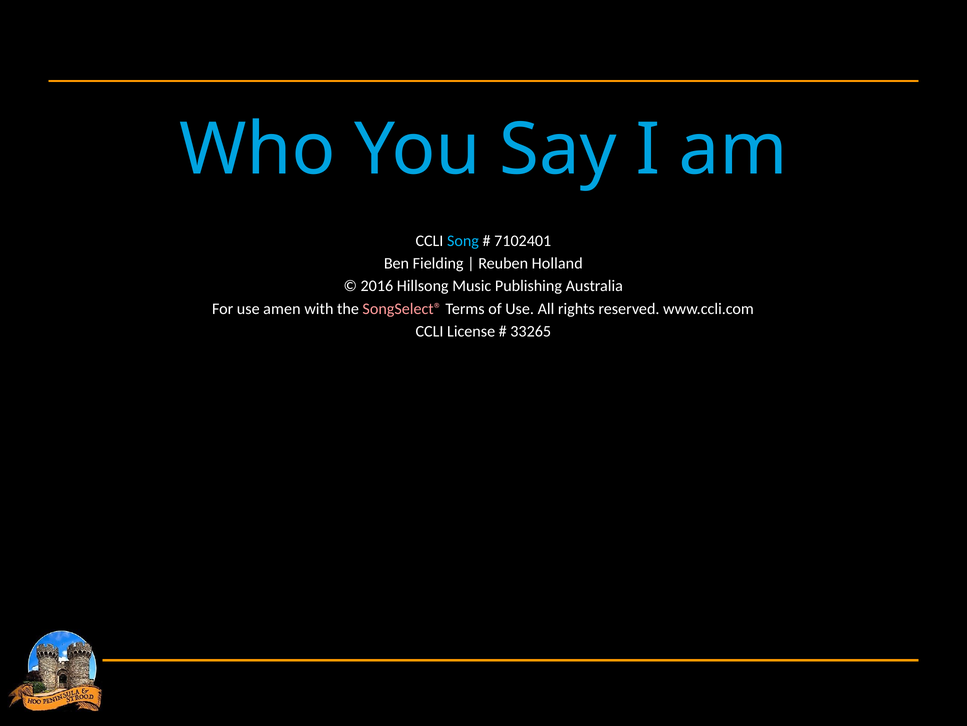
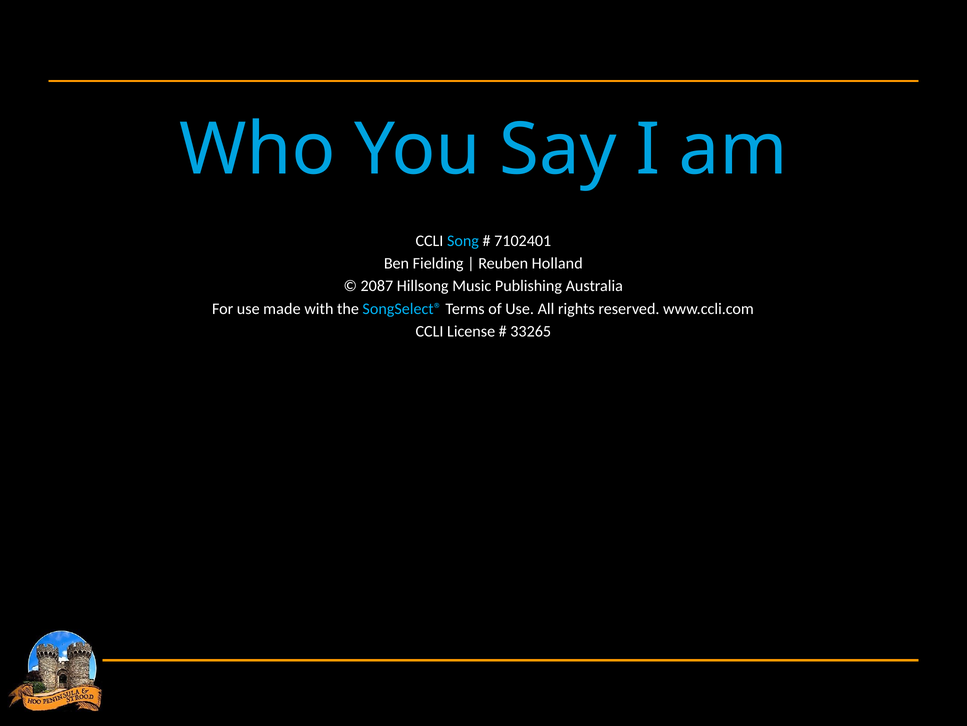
2016: 2016 -> 2087
amen: amen -> made
SongSelect® colour: pink -> light blue
